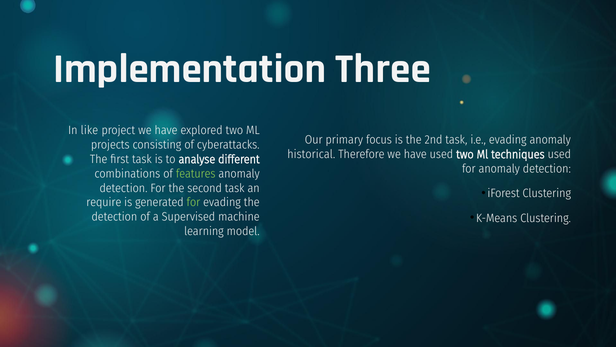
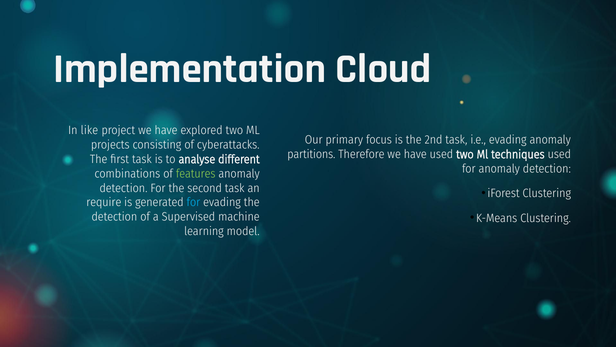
Three: Three -> Cloud
historical: historical -> partitions
for at (193, 202) colour: light green -> light blue
